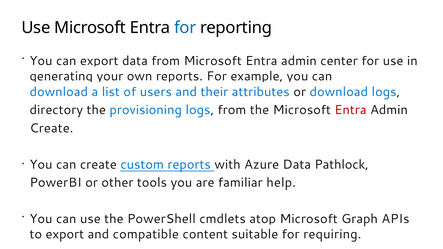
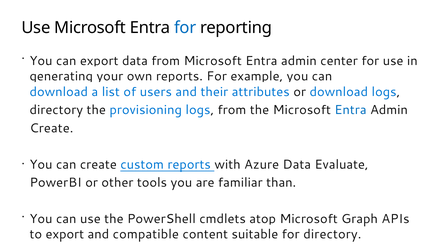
Entra at (350, 110) colour: red -> blue
Pathlock: Pathlock -> Evaluate
help: help -> than
for requiring: requiring -> directory
